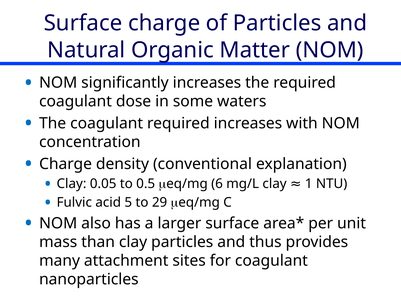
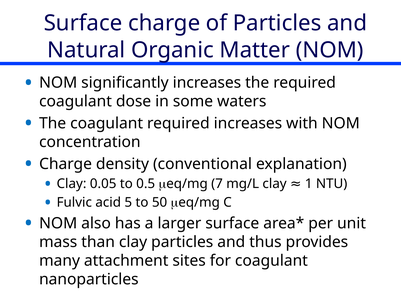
6: 6 -> 7
29: 29 -> 50
